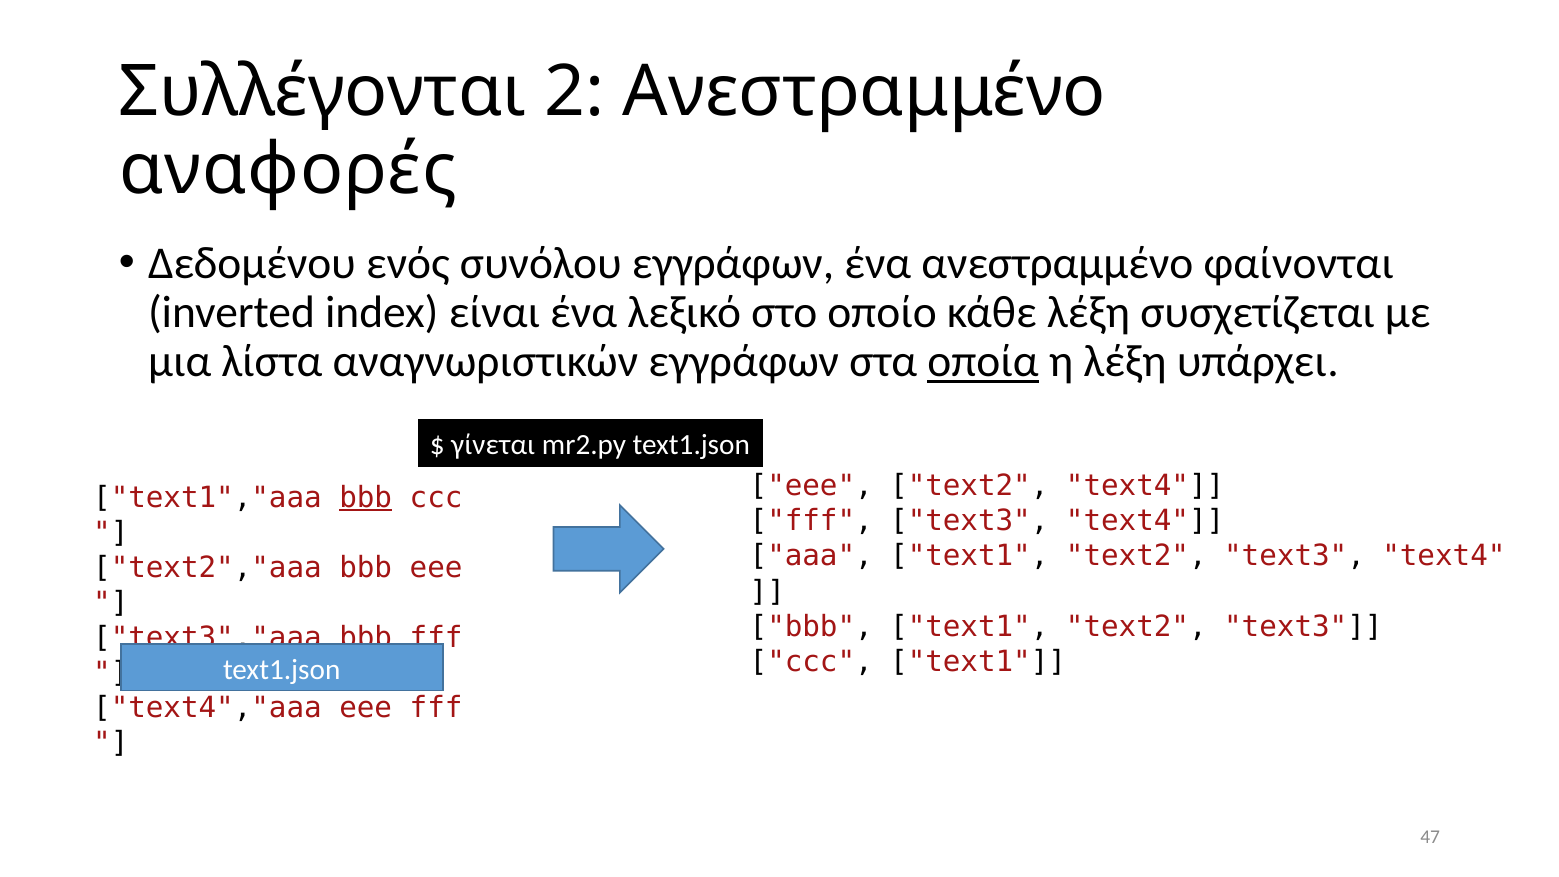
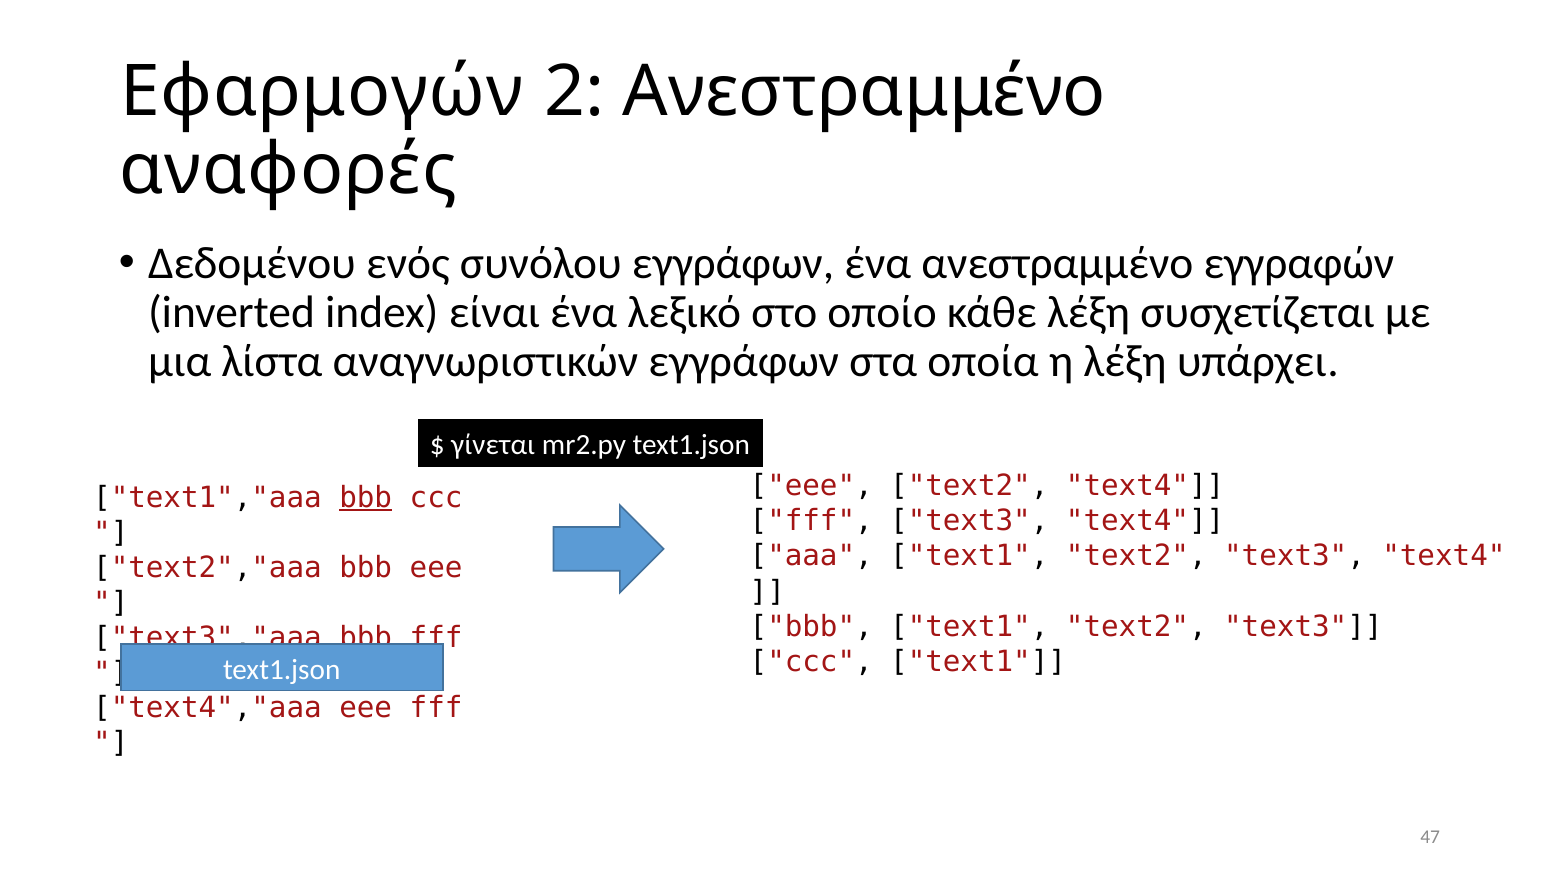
Συλλέγονται: Συλλέγονται -> Εφαρμογών
φαίνονται: φαίνονται -> εγγραφών
οποία underline: present -> none
